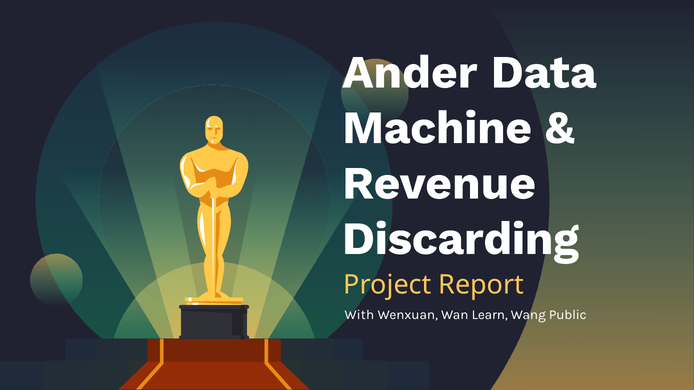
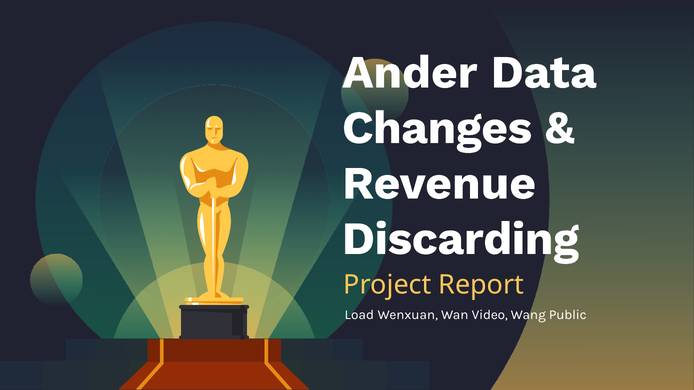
Machine: Machine -> Changes
With: With -> Load
Learn: Learn -> Video
